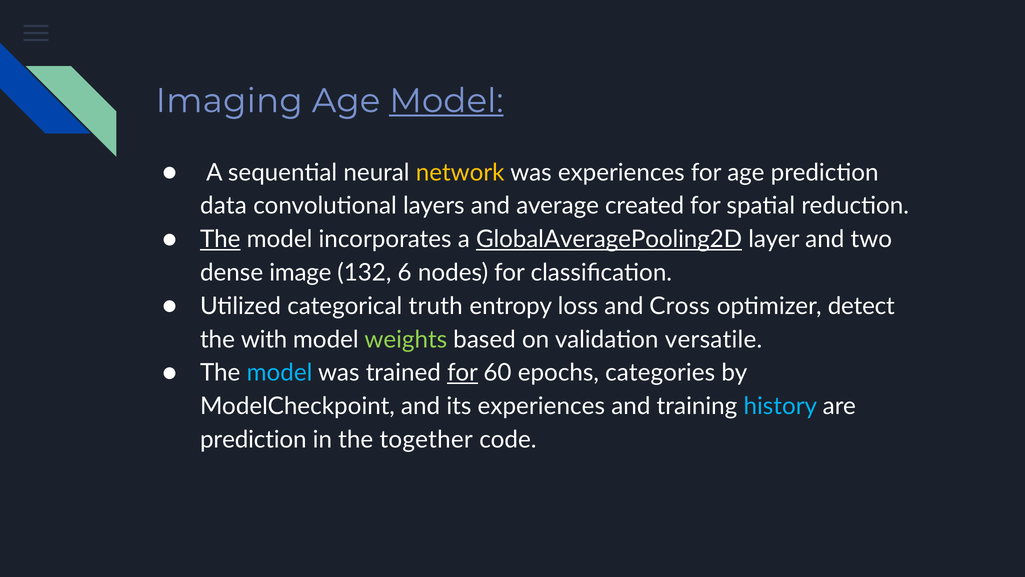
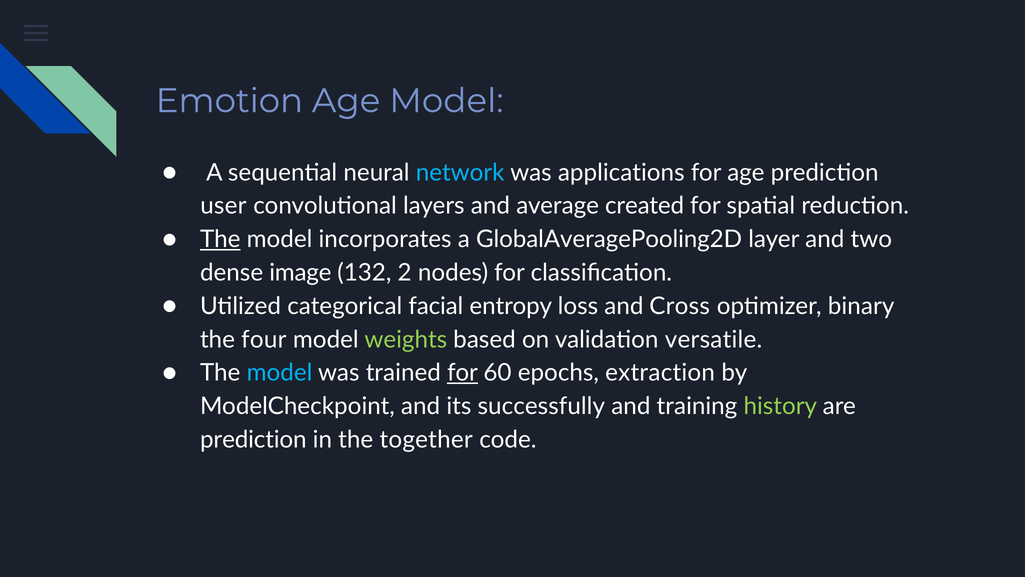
Imaging: Imaging -> Emotion
Model at (446, 101) underline: present -> none
network colour: yellow -> light blue
was experiences: experiences -> applications
data: data -> user
GlobalAveragePooling2D underline: present -> none
6: 6 -> 2
truth: truth -> facial
detect: detect -> binary
with: with -> four
categories: categories -> extraction
its experiences: experiences -> successfully
history colour: light blue -> light green
